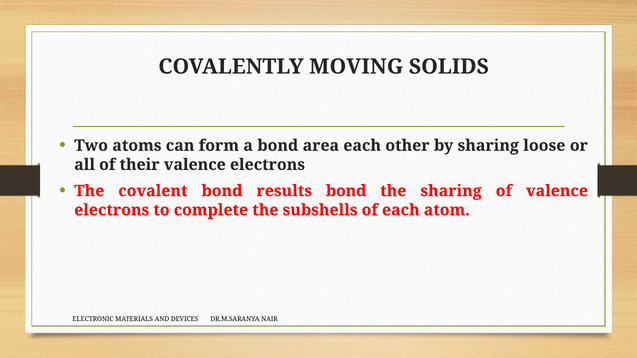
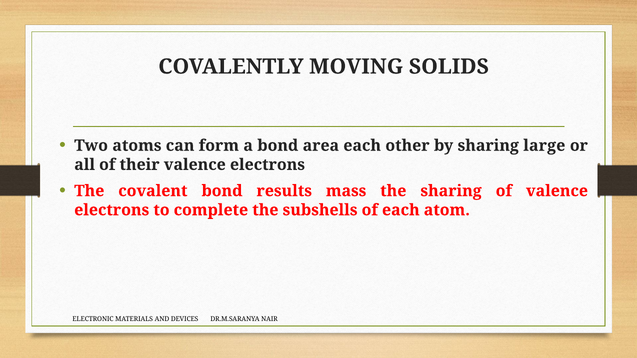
loose: loose -> large
results bond: bond -> mass
